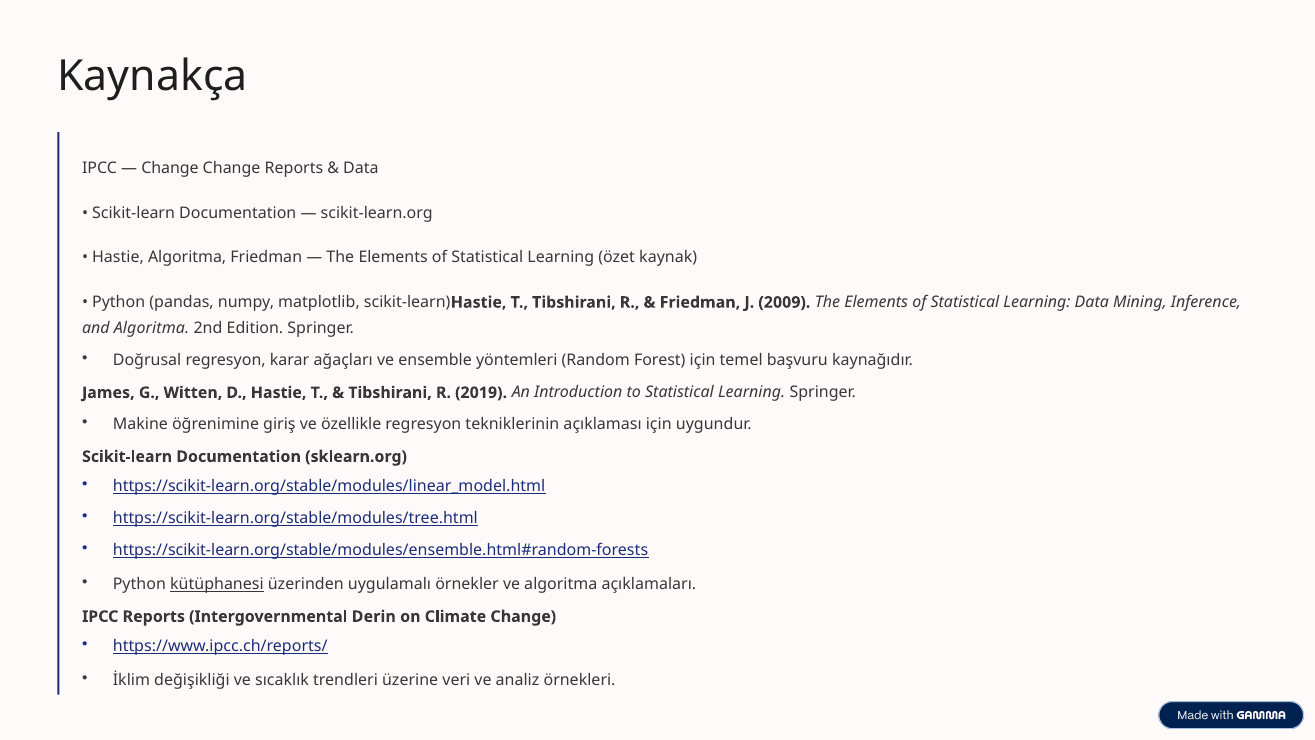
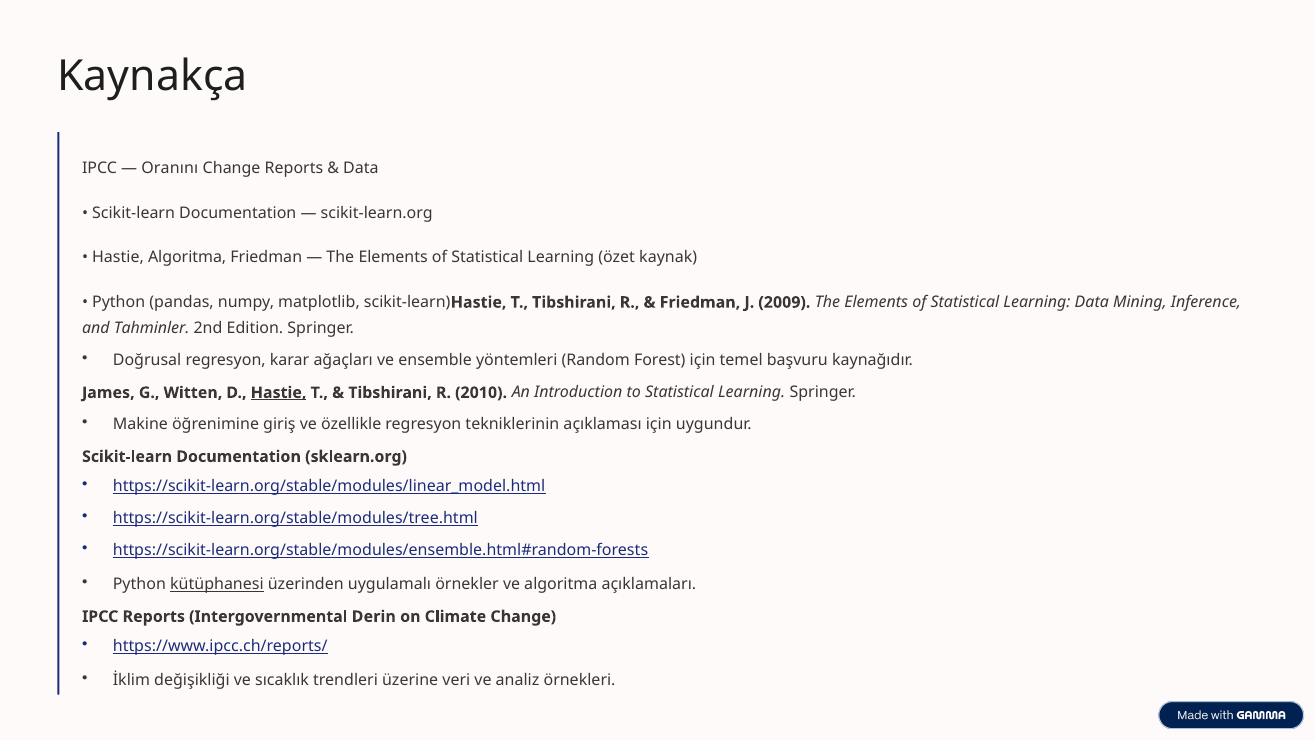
Change at (170, 168): Change -> Oranını
and Algoritma: Algoritma -> Tahminler
Hastie at (279, 392) underline: none -> present
2019: 2019 -> 2010
